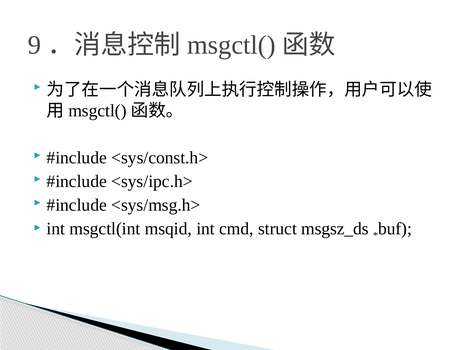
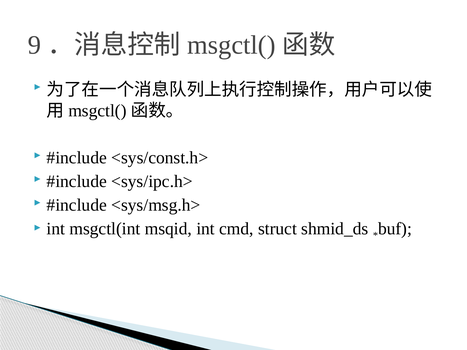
msgsz_ds: msgsz_ds -> shmid_ds
